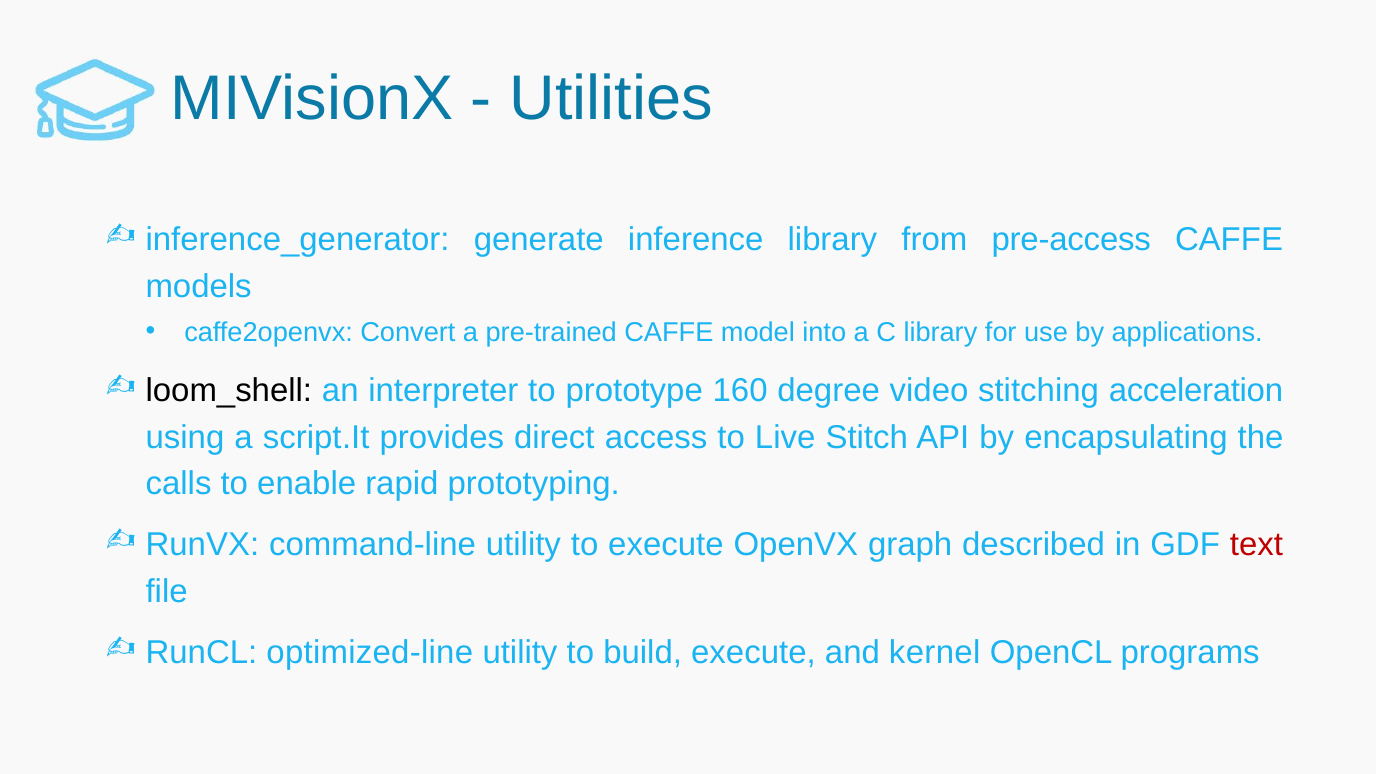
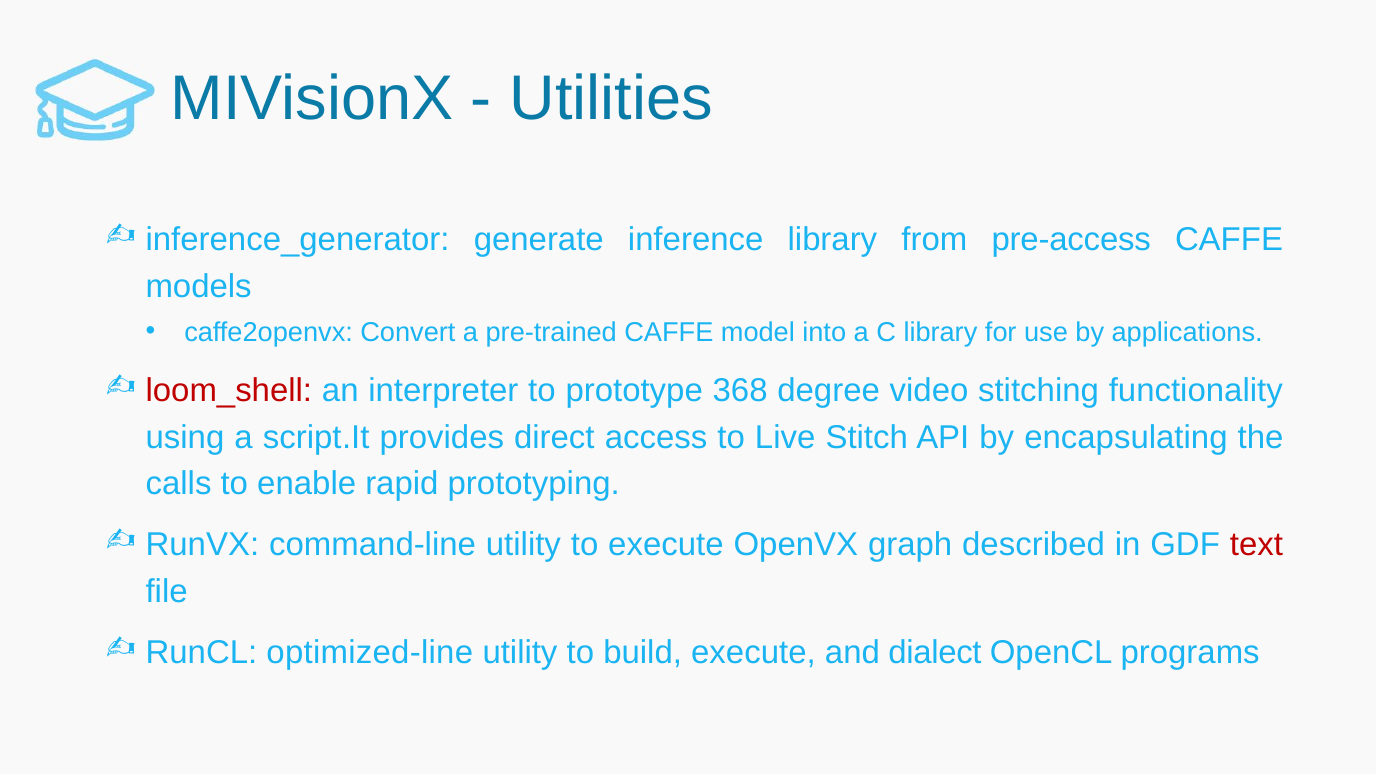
loom_shell colour: black -> red
160: 160 -> 368
acceleration: acceleration -> functionality
kernel: kernel -> dialect
